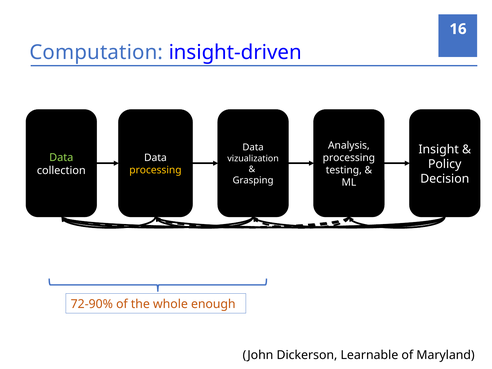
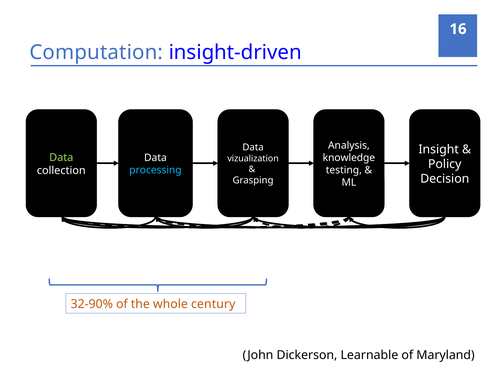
processing at (349, 158): processing -> knowledge
processing at (155, 170) colour: yellow -> light blue
72-90%: 72-90% -> 32-90%
enough: enough -> century
